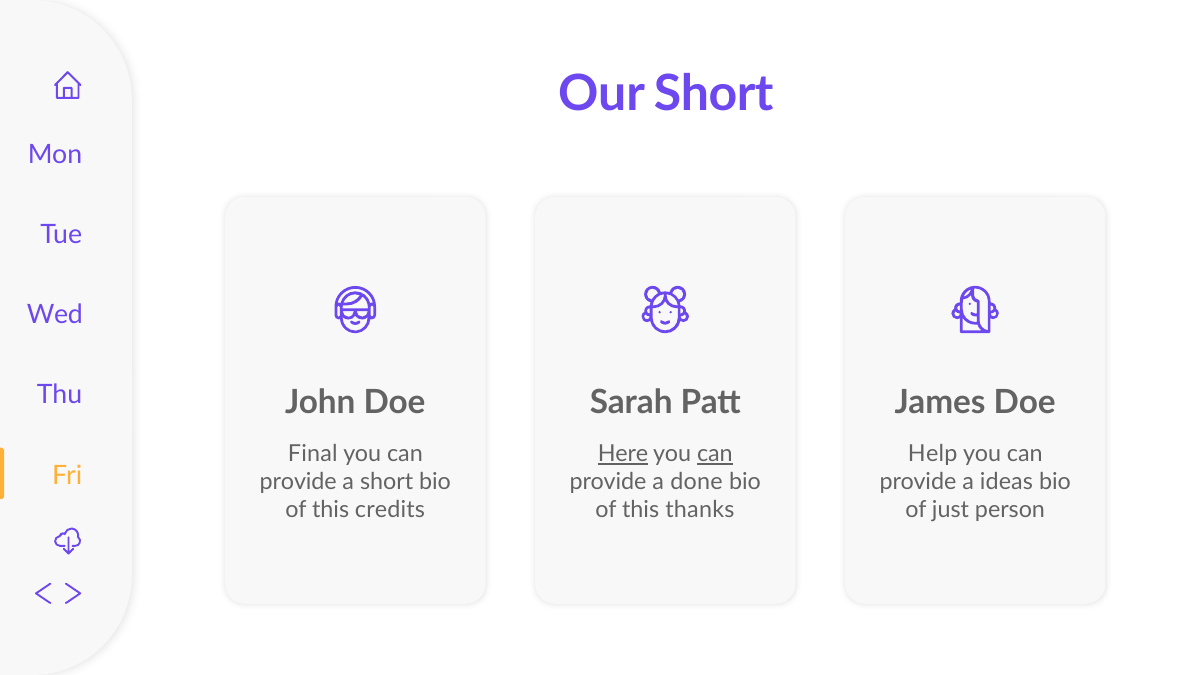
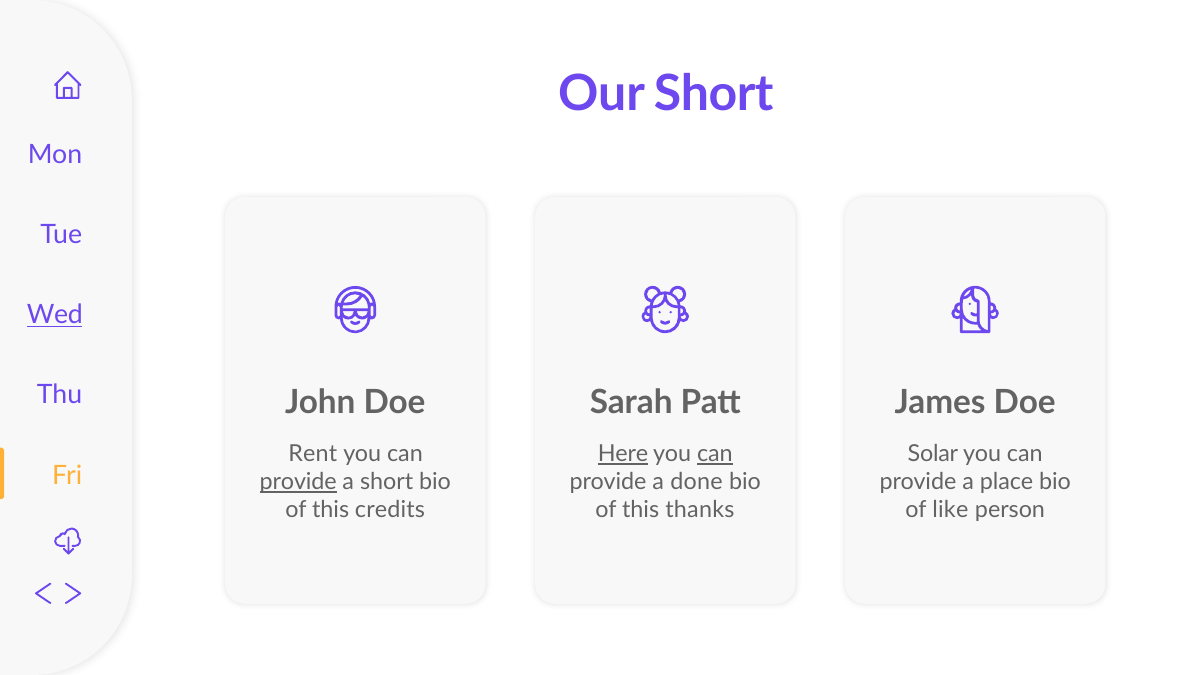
Wed underline: none -> present
Final: Final -> Rent
Help: Help -> Solar
provide at (298, 482) underline: none -> present
ideas: ideas -> place
just: just -> like
